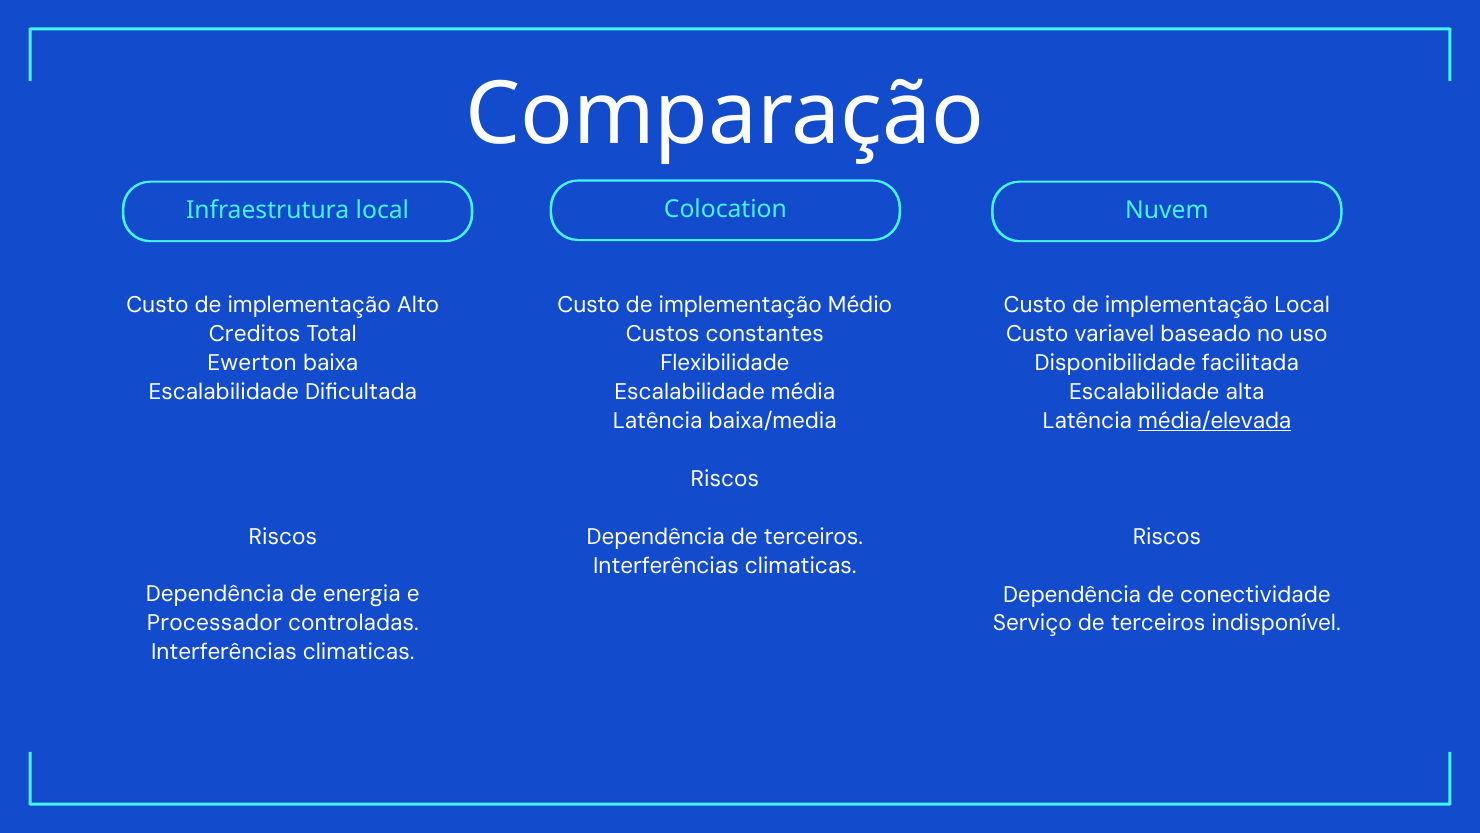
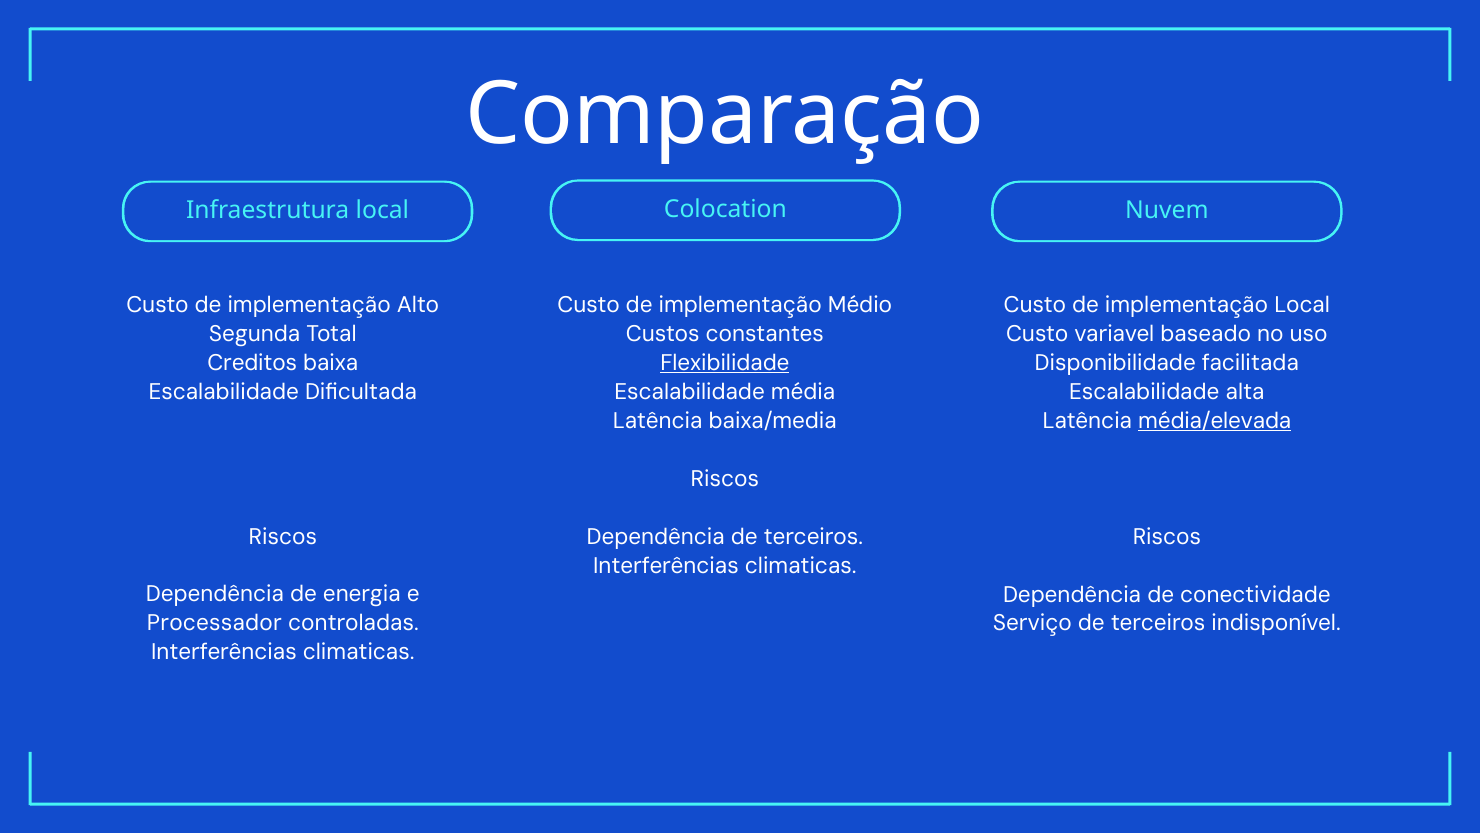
Creditos: Creditos -> Segunda
Ewerton: Ewerton -> Creditos
Flexibilidade underline: none -> present
